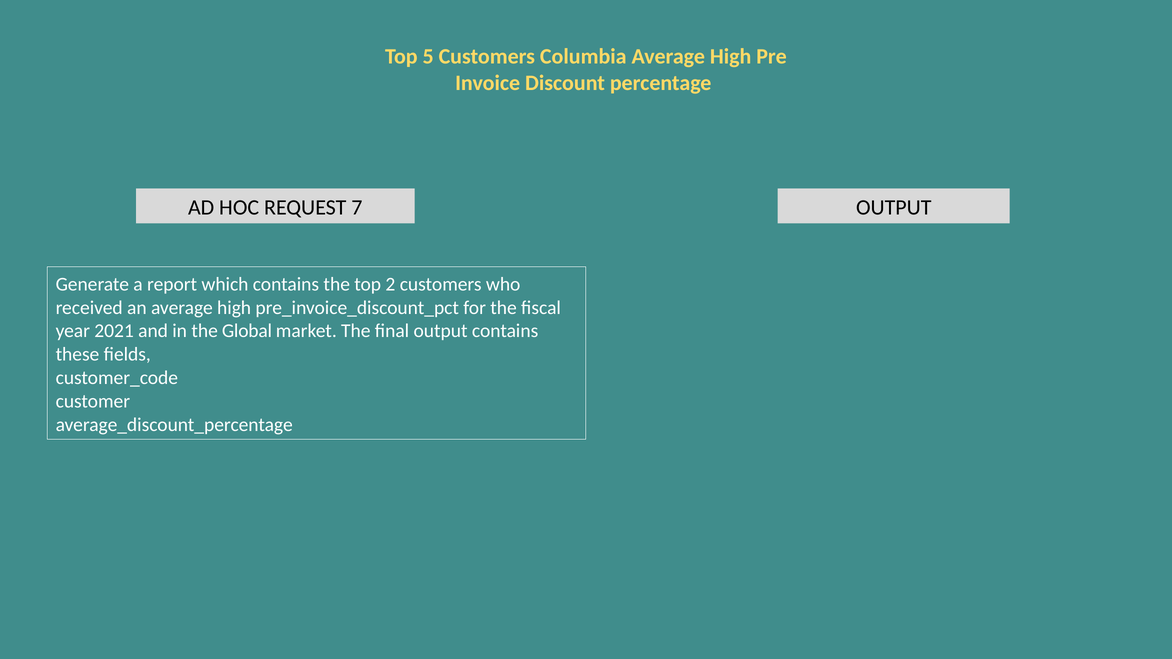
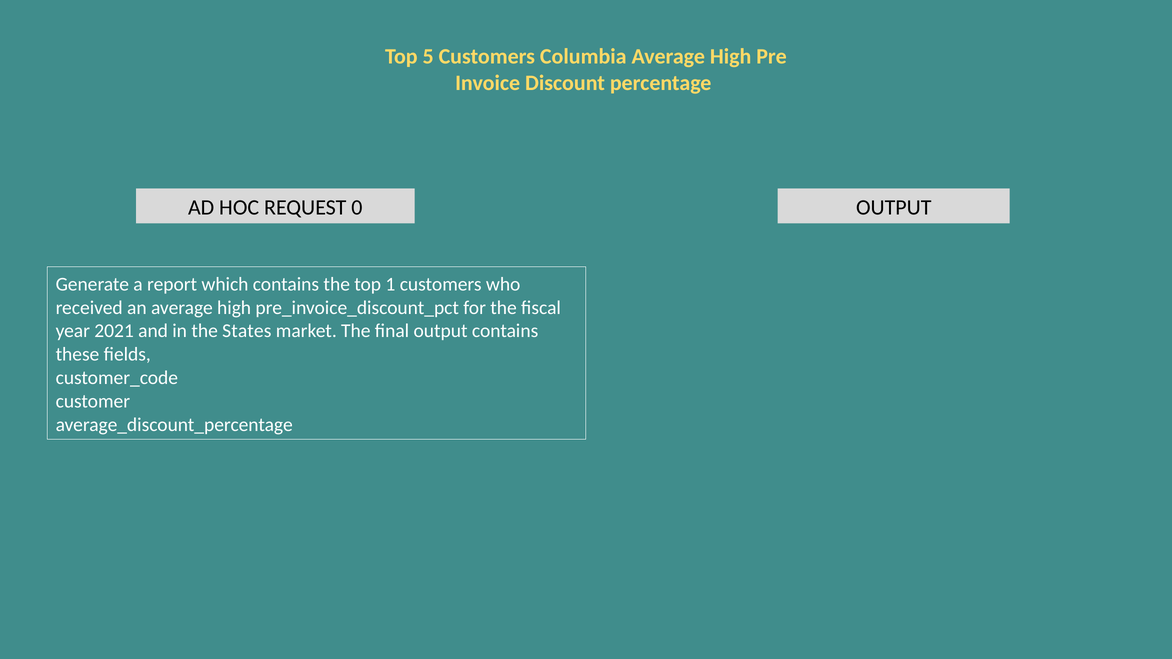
7: 7 -> 0
2: 2 -> 1
Global: Global -> States
